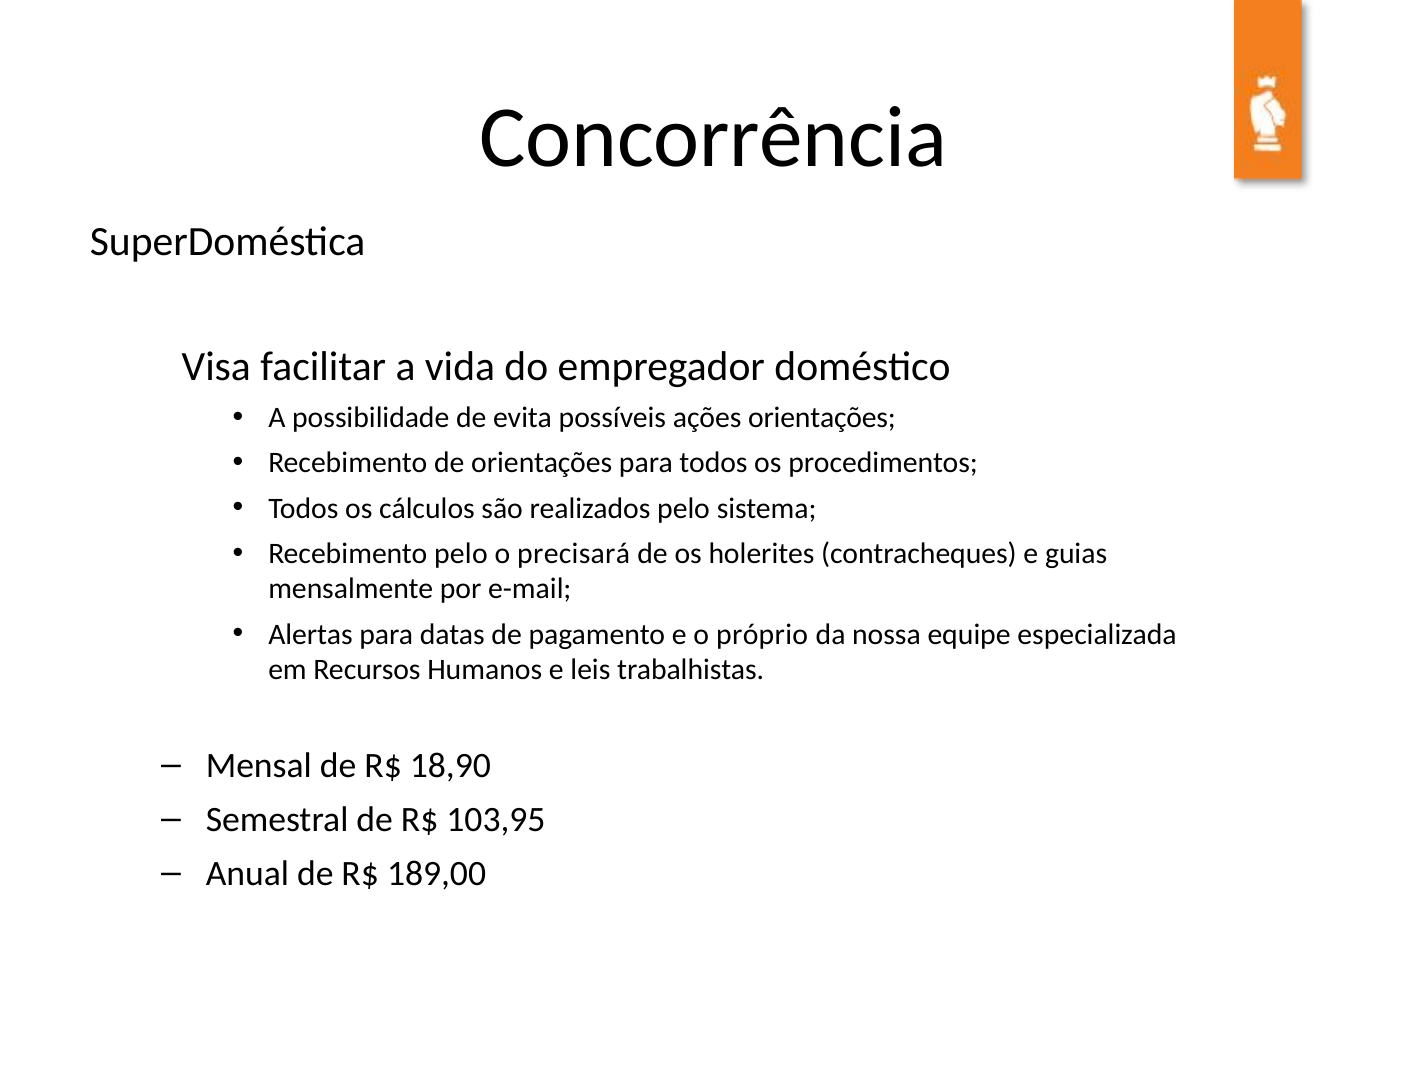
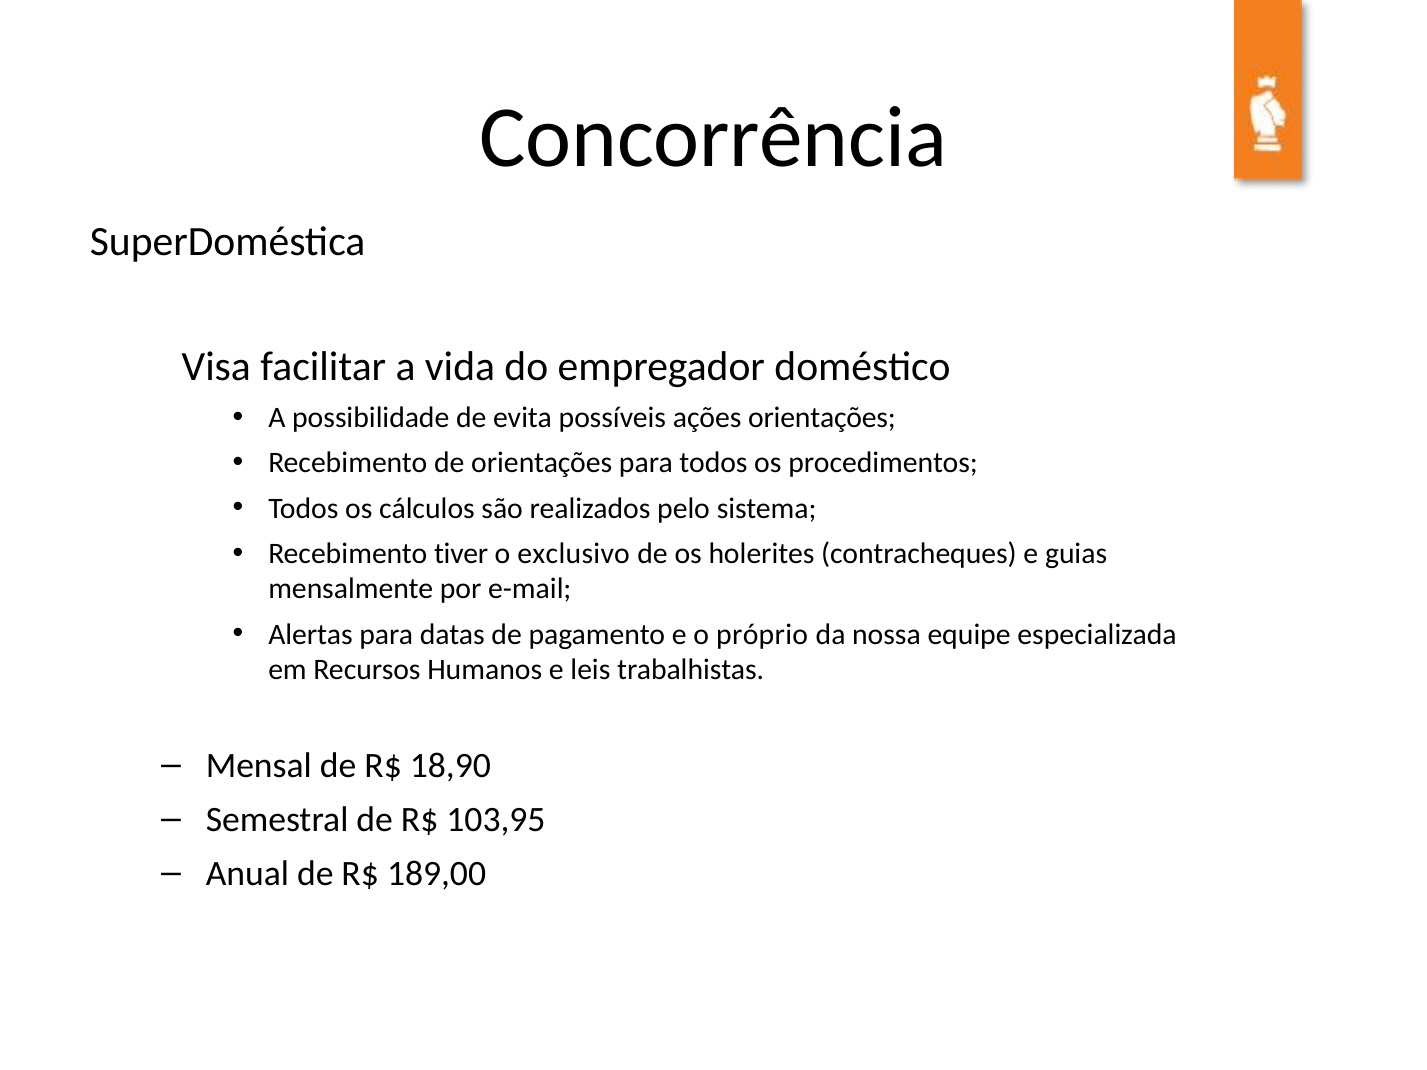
Recebimento pelo: pelo -> tiver
precisará: precisará -> exclusivo
